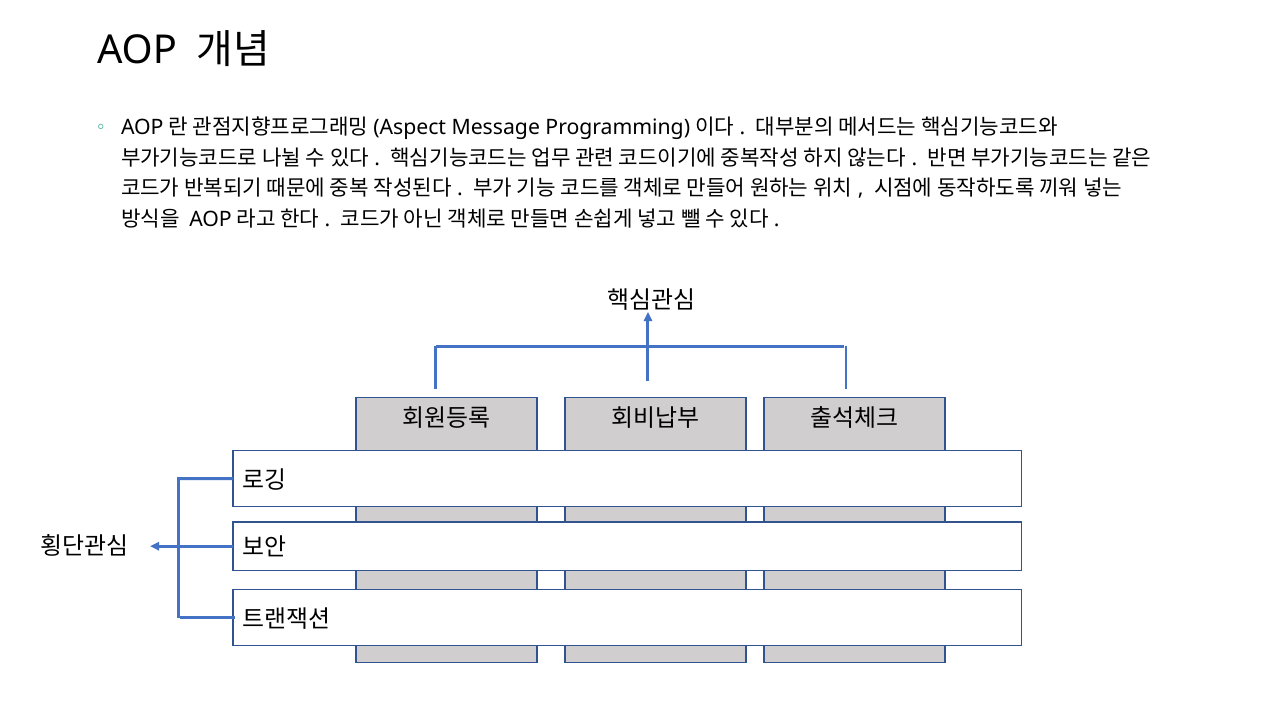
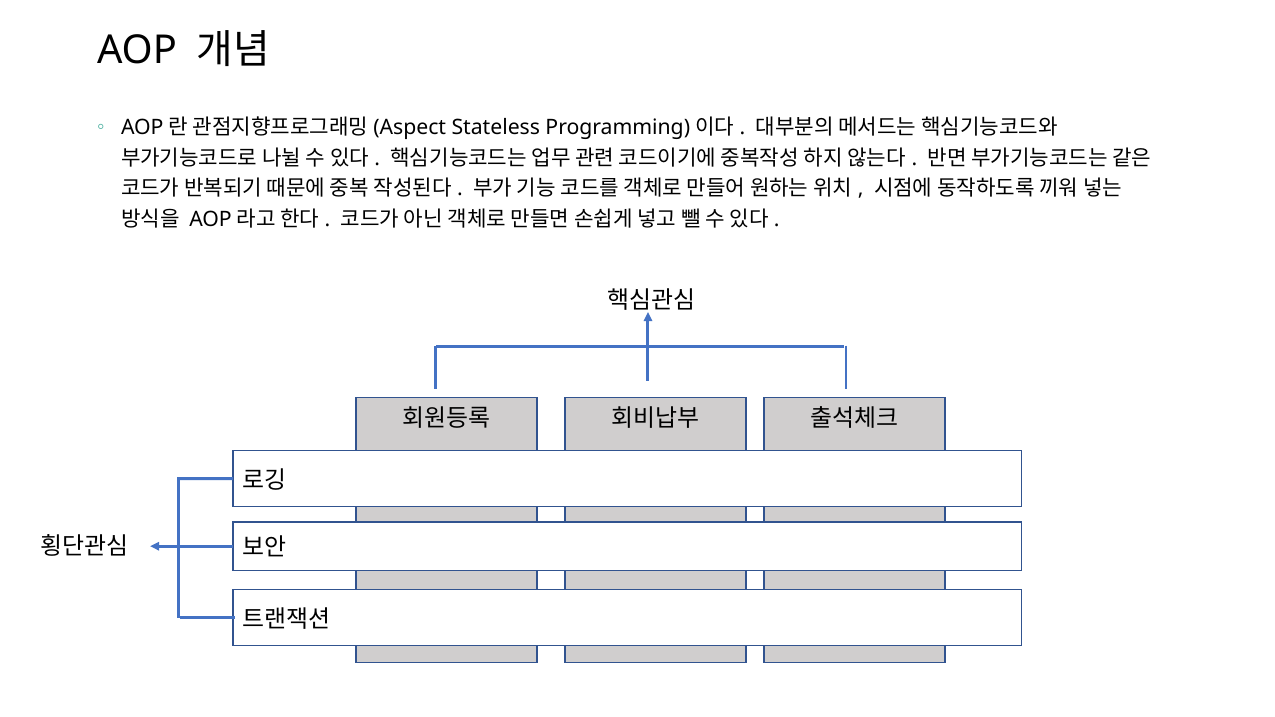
Message: Message -> Stateless
